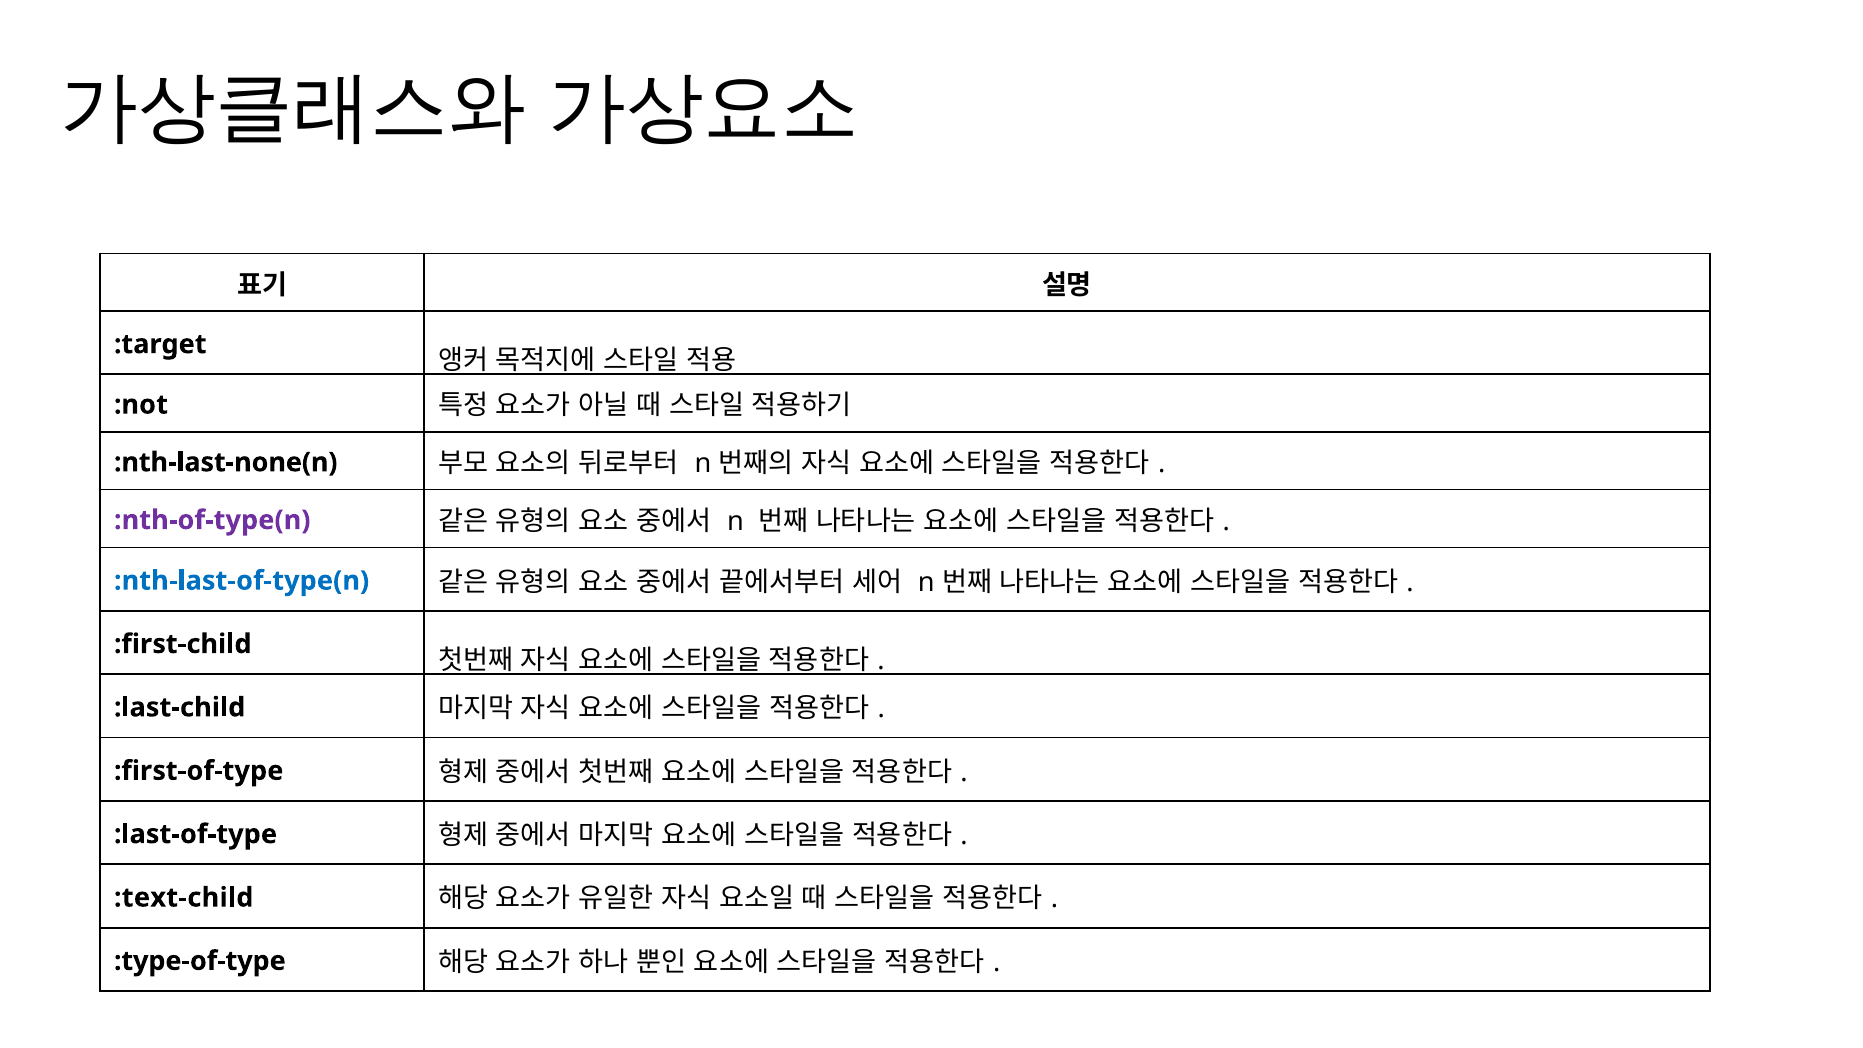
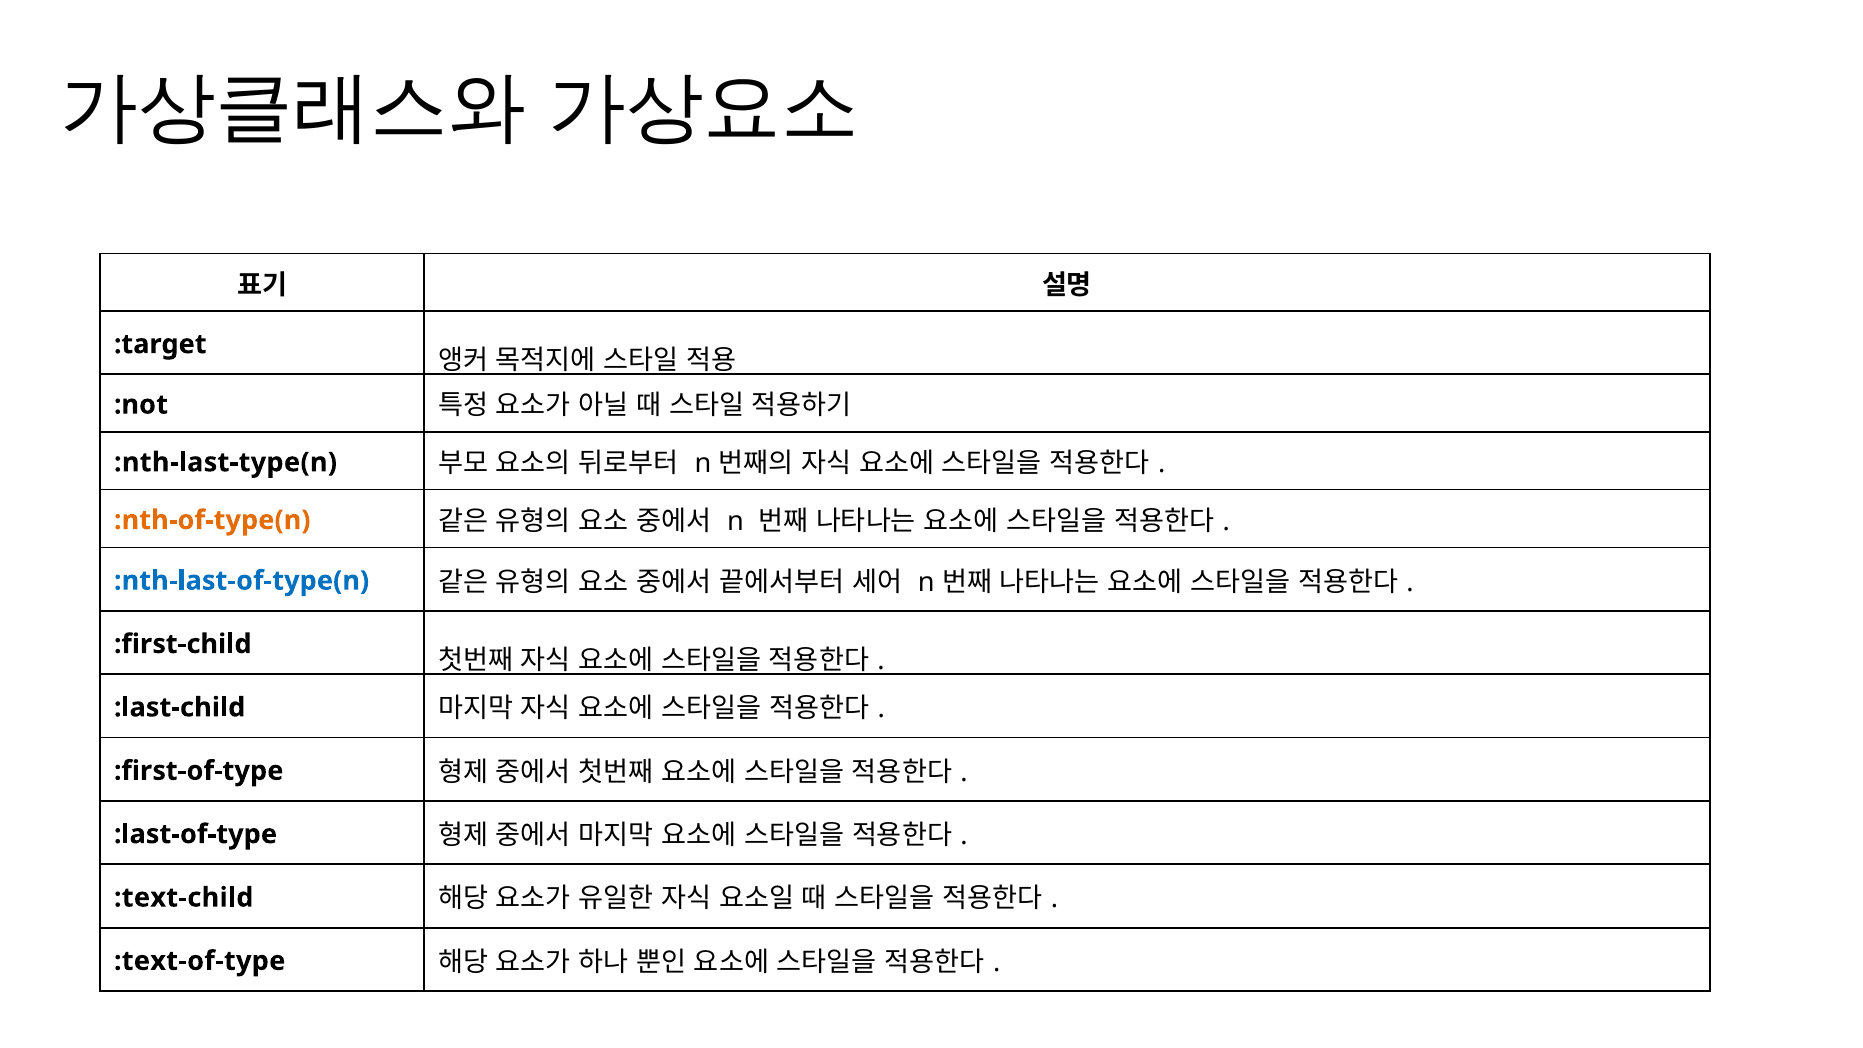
:nth-last-none(n: :nth-last-none(n -> :nth-last-type(n
:nth-of-type(n colour: purple -> orange
:type-of-type: :type-of-type -> :text-of-type
